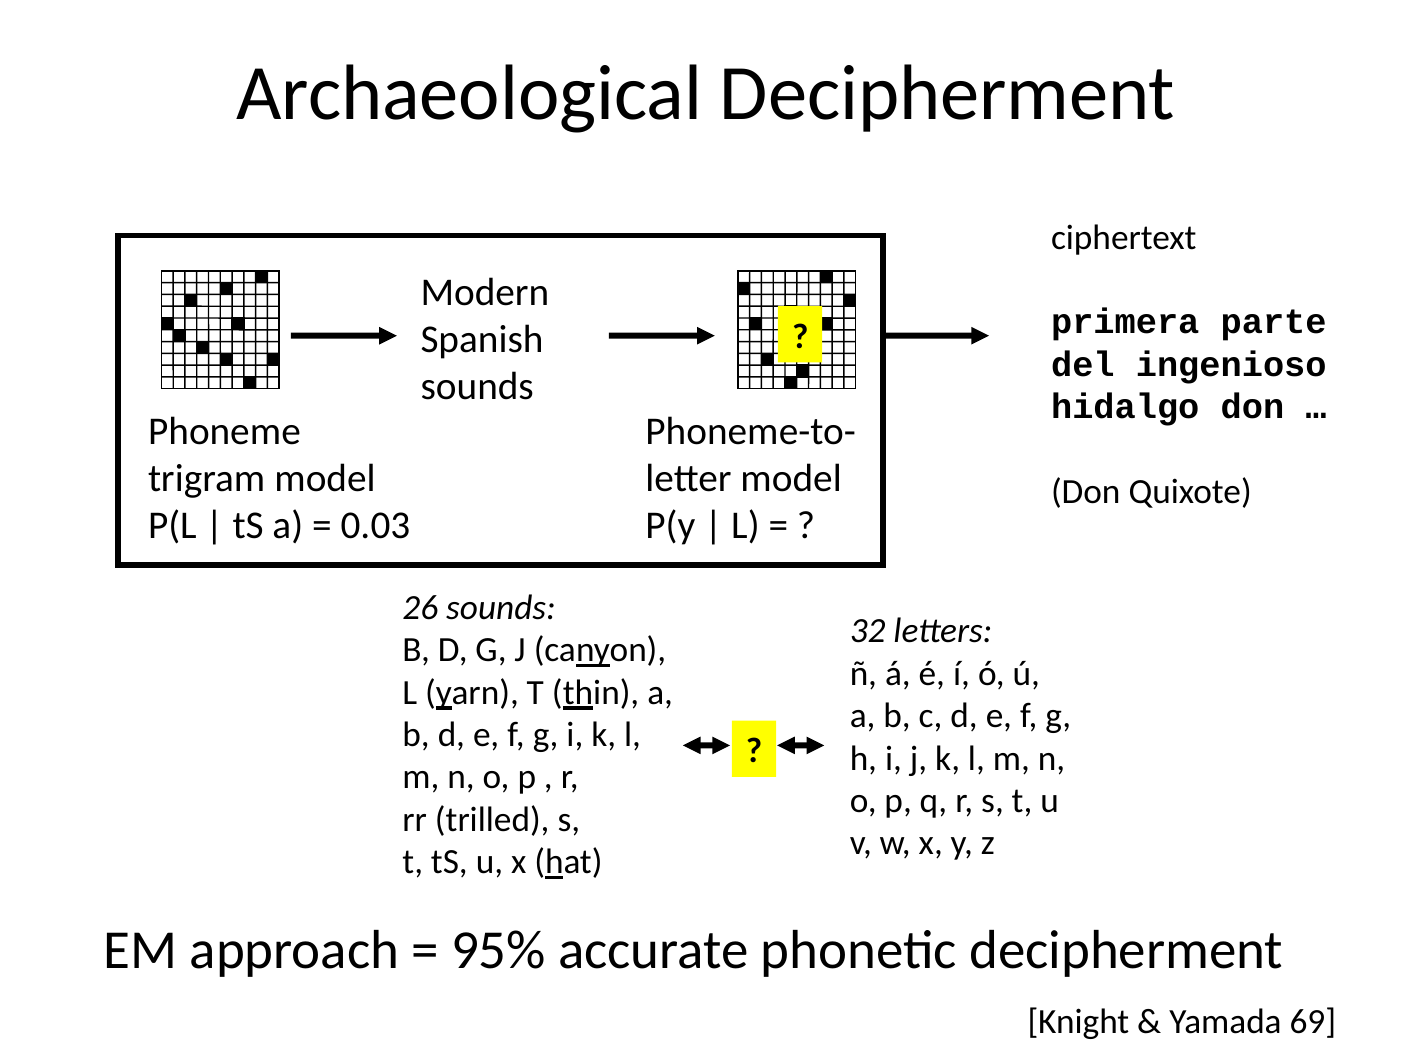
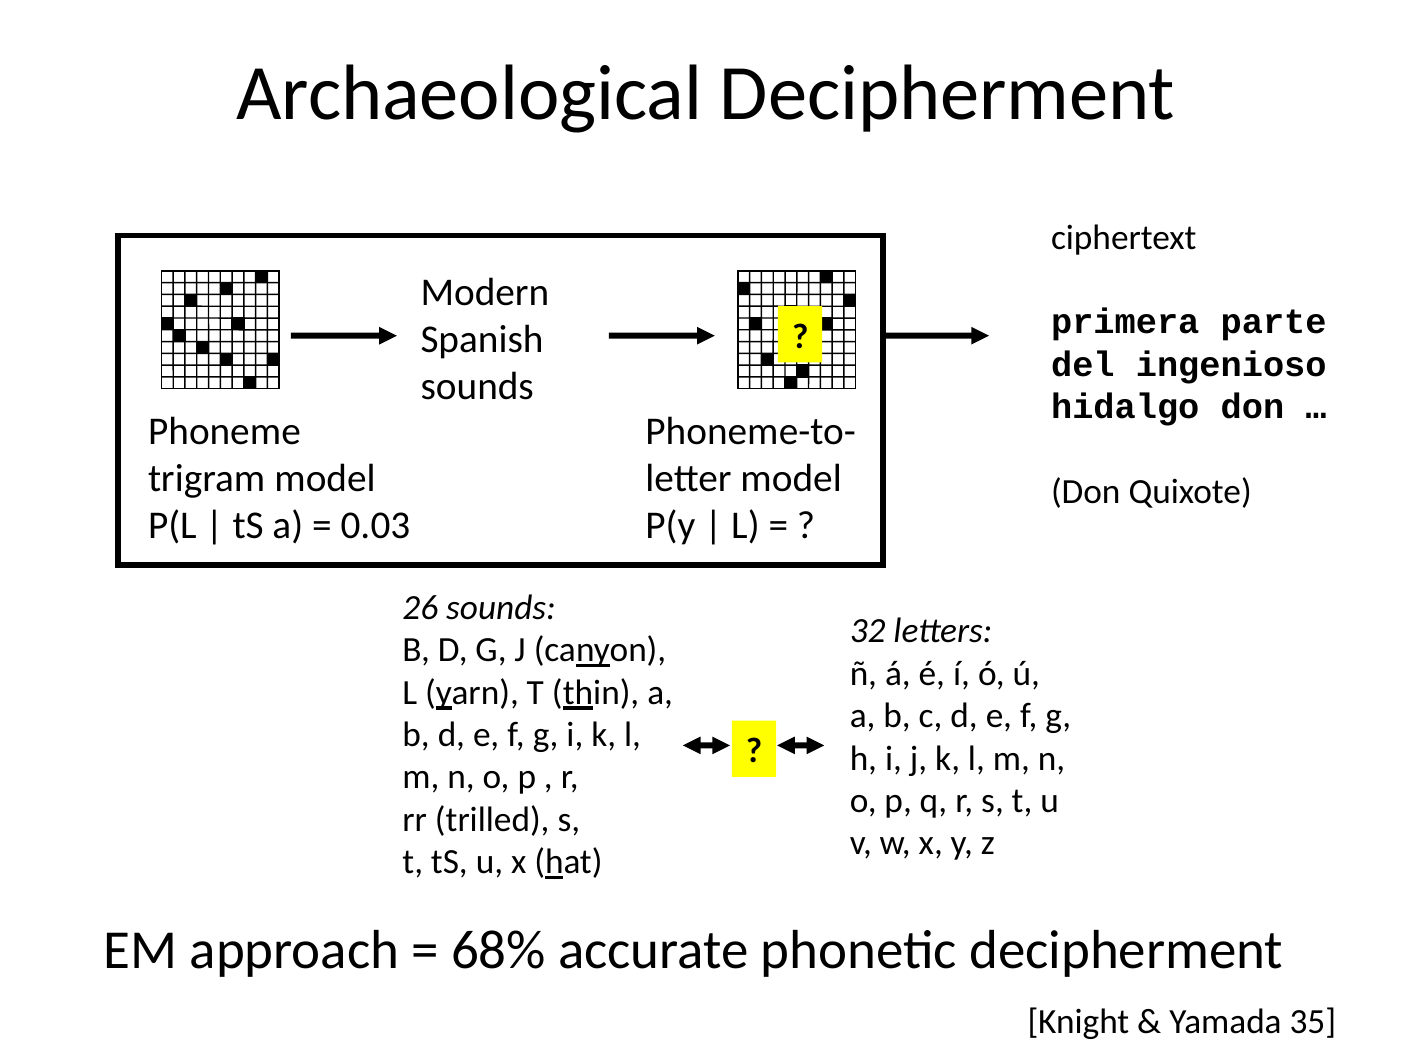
95%: 95% -> 68%
69: 69 -> 35
